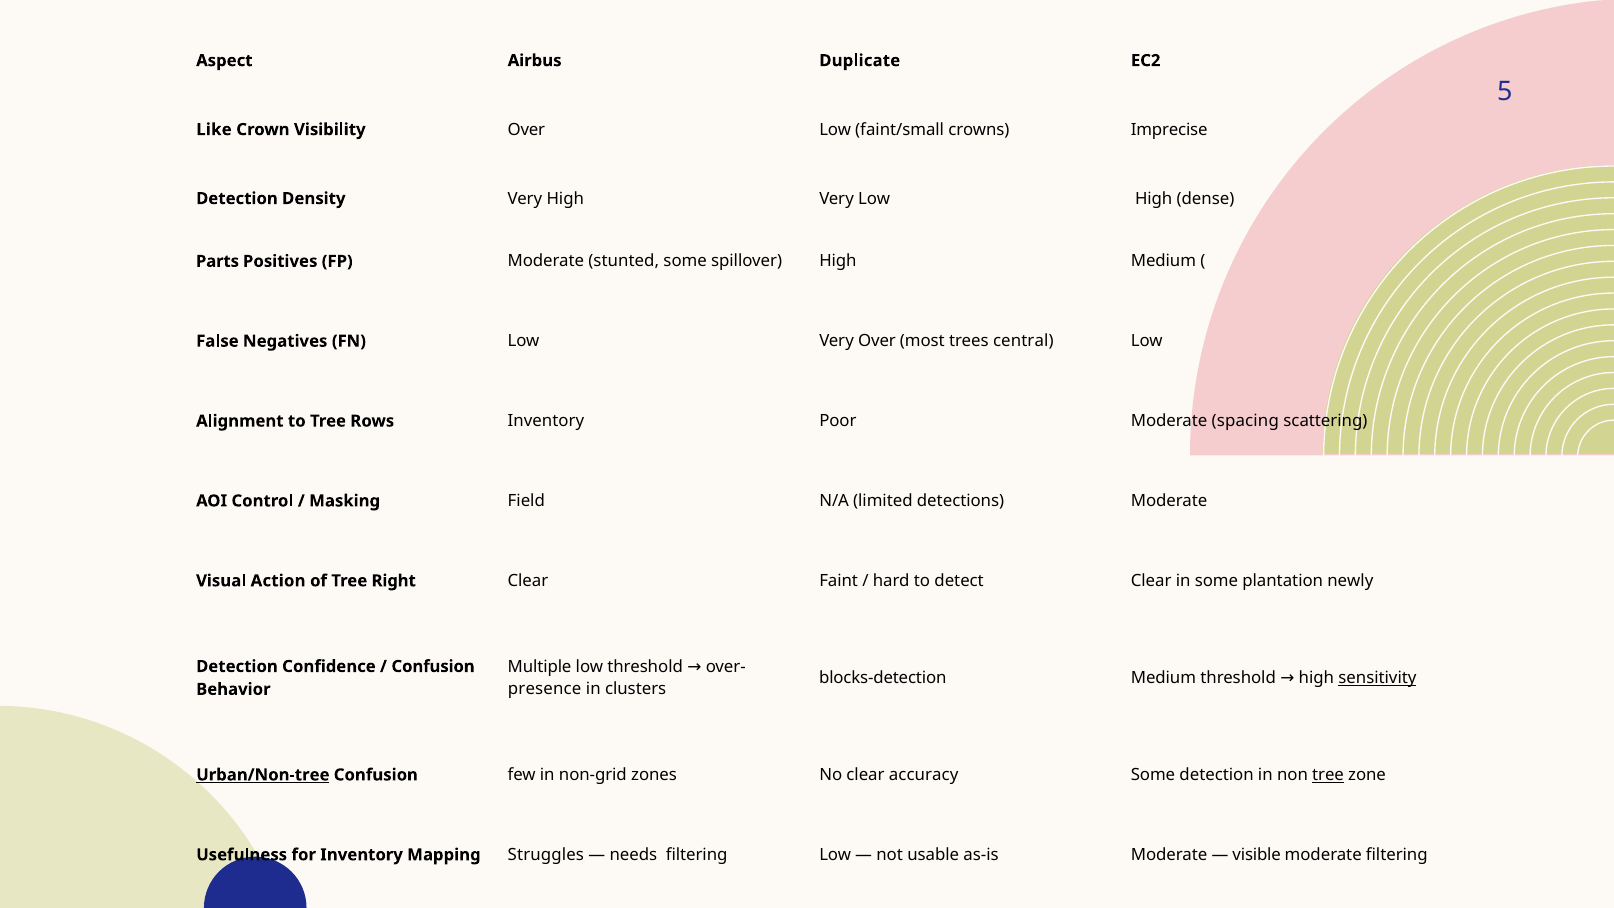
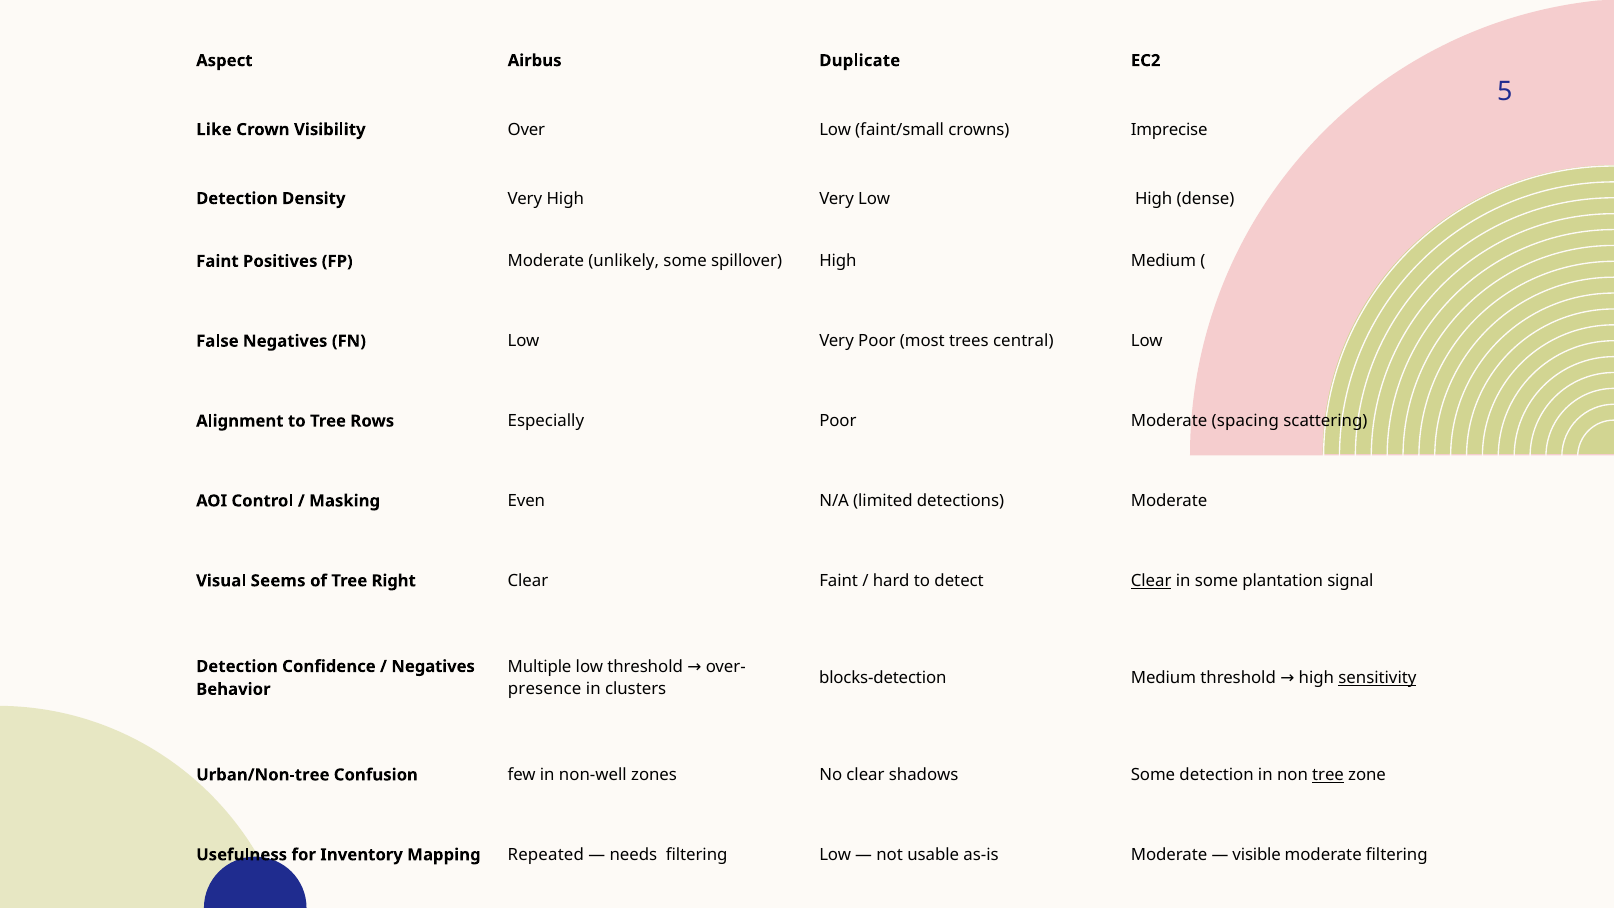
Parts at (217, 261): Parts -> Faint
stunted: stunted -> unlikely
Very Over: Over -> Poor
Rows Inventory: Inventory -> Especially
Field: Field -> Even
Action: Action -> Seems
Clear at (1151, 581) underline: none -> present
newly: newly -> signal
Confusion at (433, 666): Confusion -> Negatives
Urban/Non-tree underline: present -> none
non-grid: non-grid -> non-well
accuracy: accuracy -> shadows
Struggles: Struggles -> Repeated
